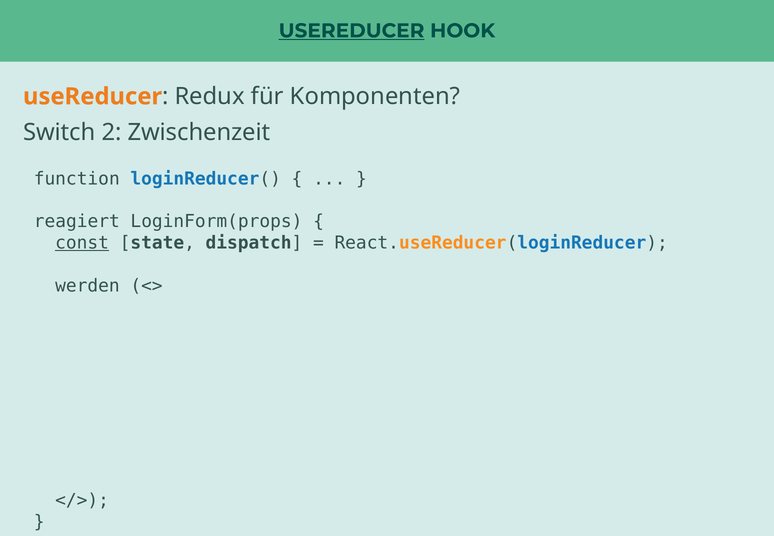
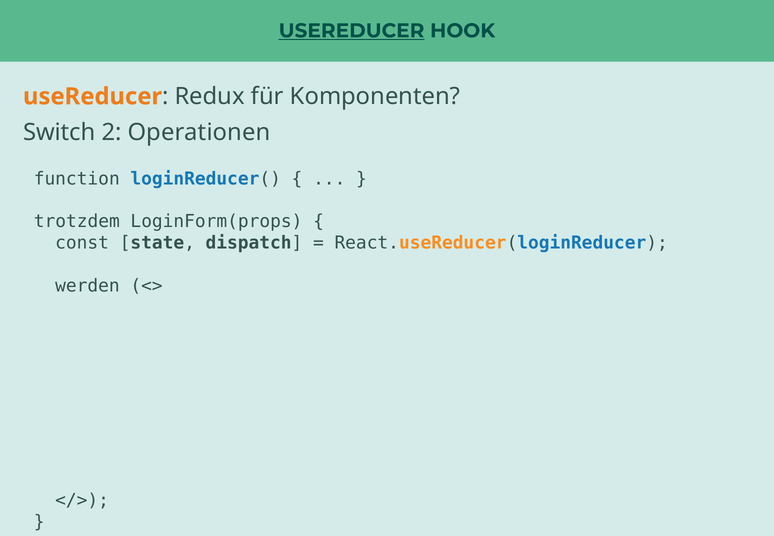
Zwischenzeit: Zwischenzeit -> Operationen
reagiert: reagiert -> trotzdem
const underline: present -> none
